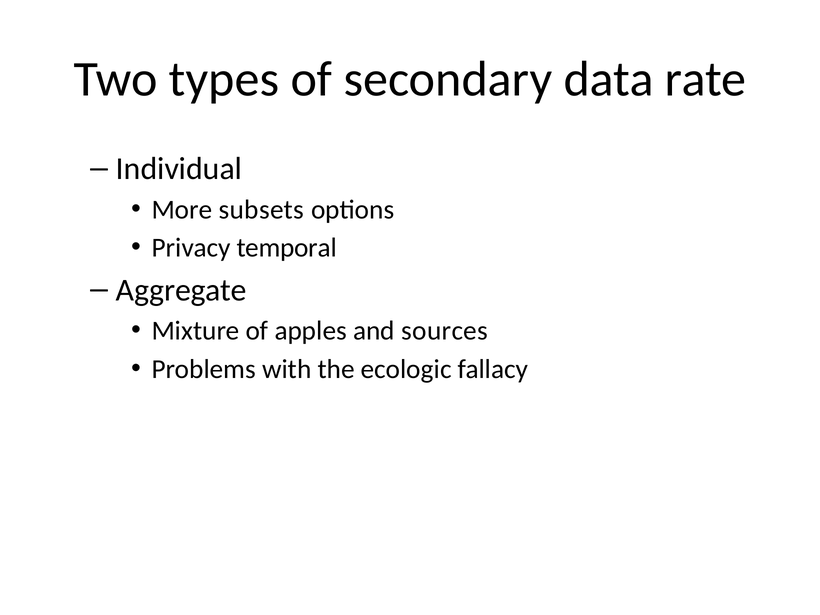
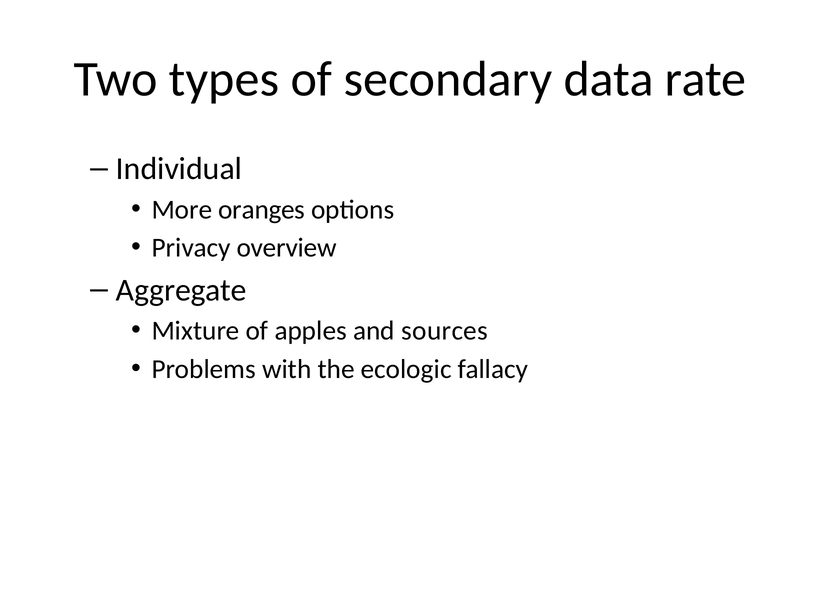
subsets: subsets -> oranges
temporal: temporal -> overview
